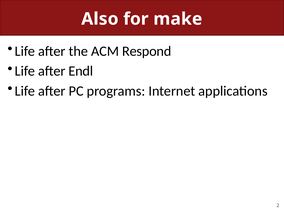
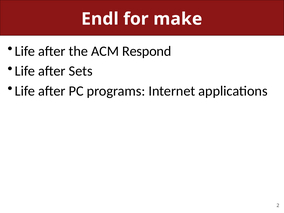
Also: Also -> Endl
Endl: Endl -> Sets
